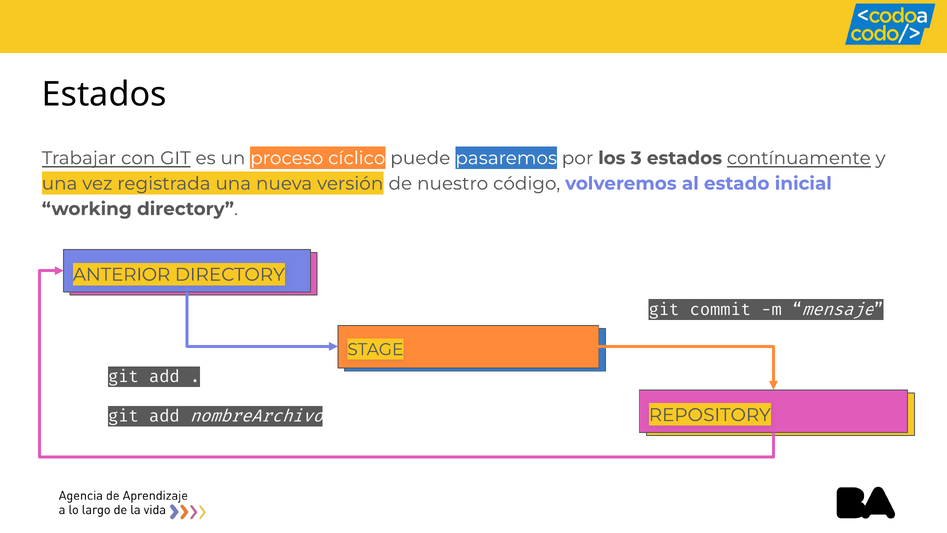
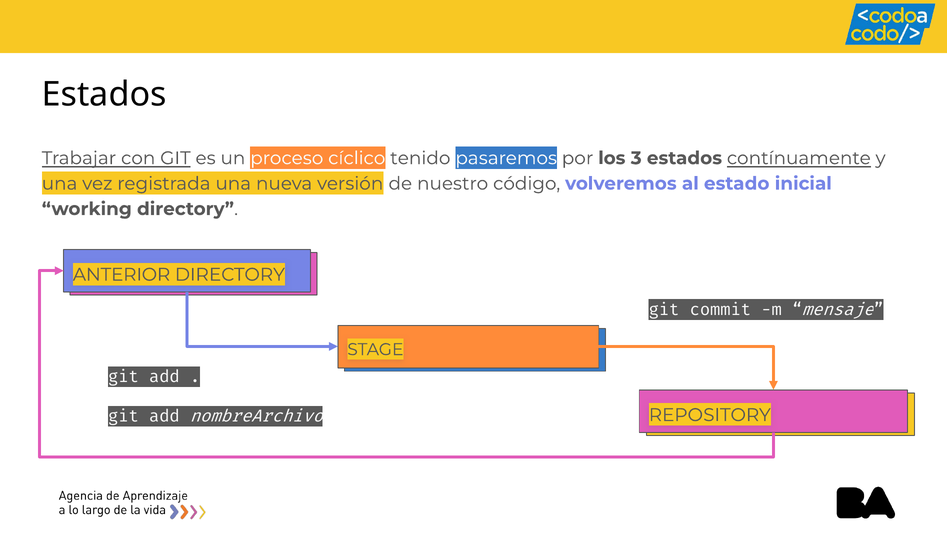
puede: puede -> tenido
